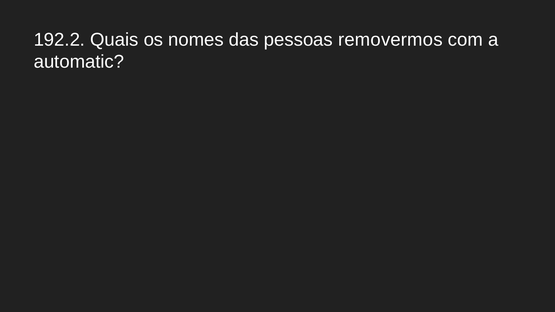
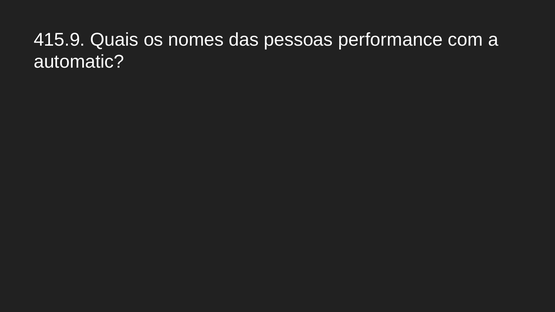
192.2: 192.2 -> 415.9
removermos: removermos -> performance
